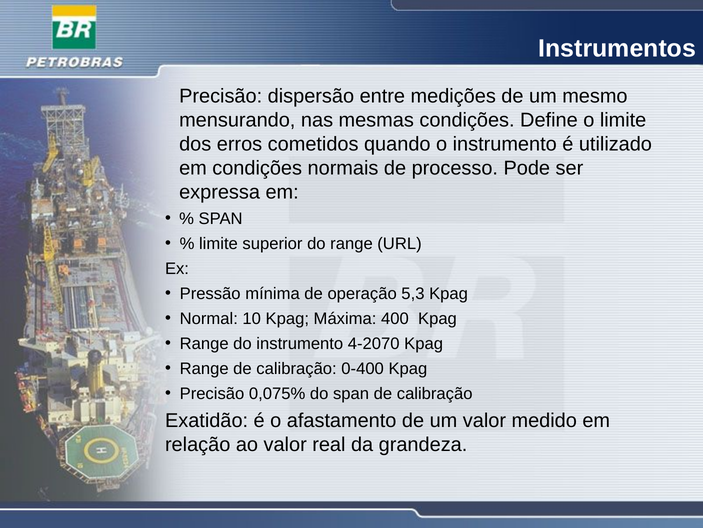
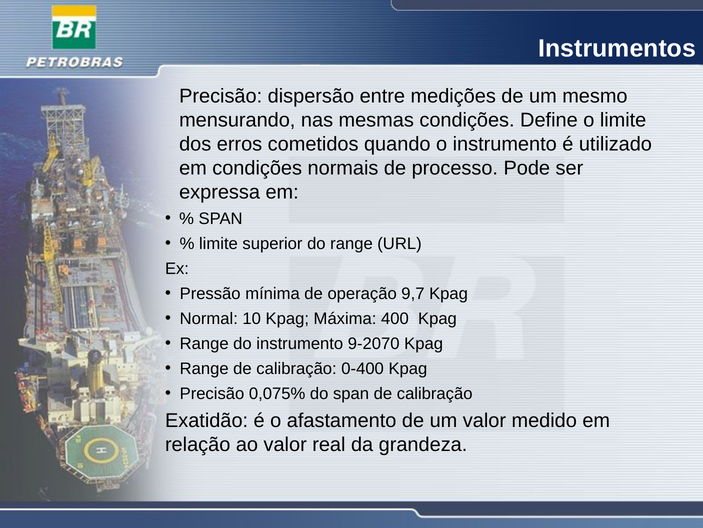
5,3: 5,3 -> 9,7
4-2070: 4-2070 -> 9-2070
